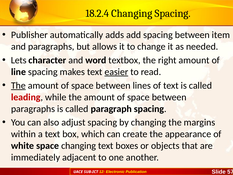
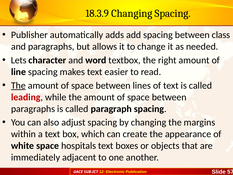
18.2.4: 18.2.4 -> 18.3.9
item: item -> class
easier underline: present -> none
space changing: changing -> hospitals
